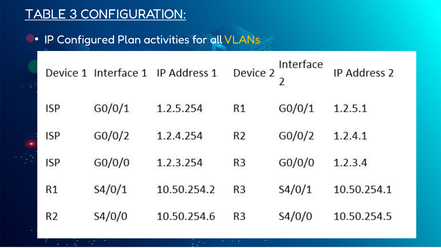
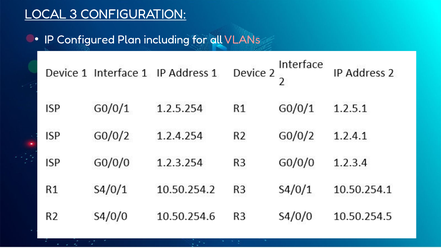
TABLE: TABLE -> LOCAL
activities: activities -> including
VLANs colour: yellow -> pink
